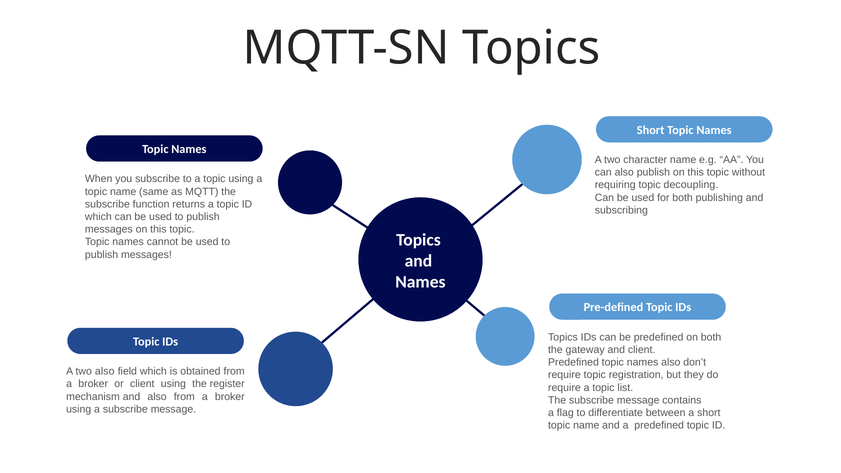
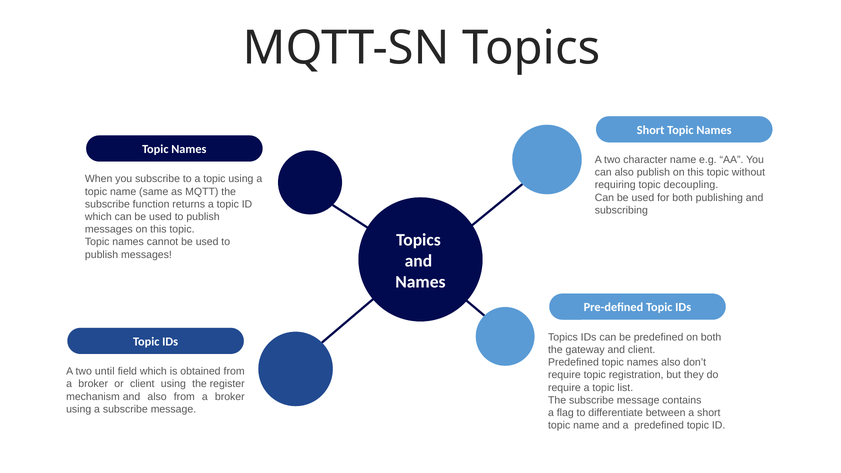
two also: also -> until
